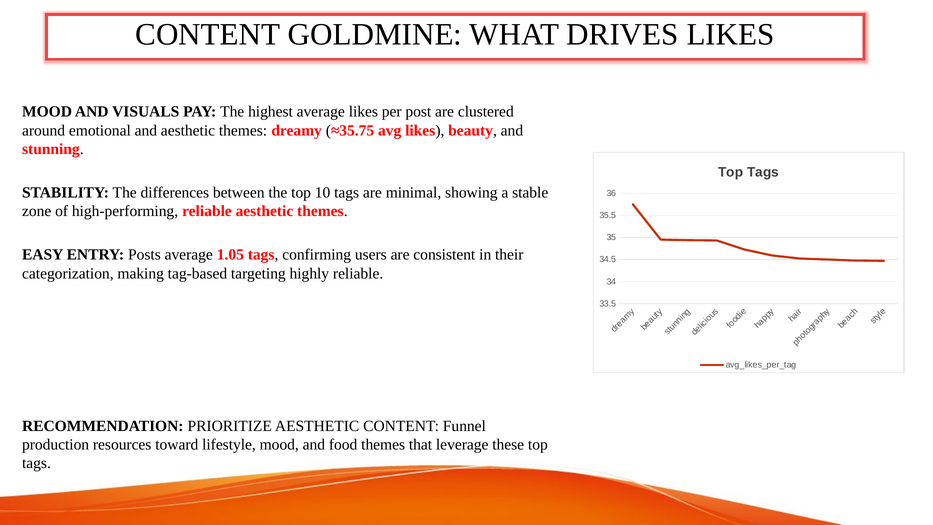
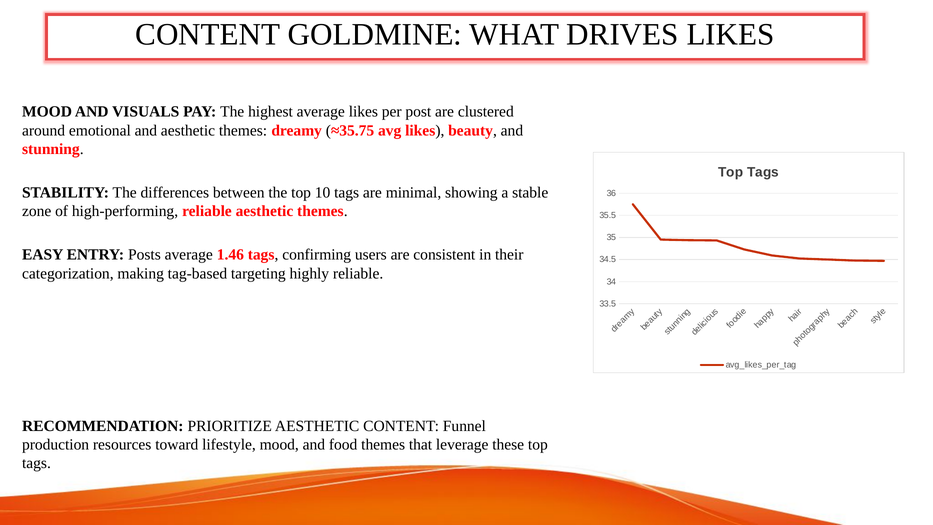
1.05: 1.05 -> 1.46
